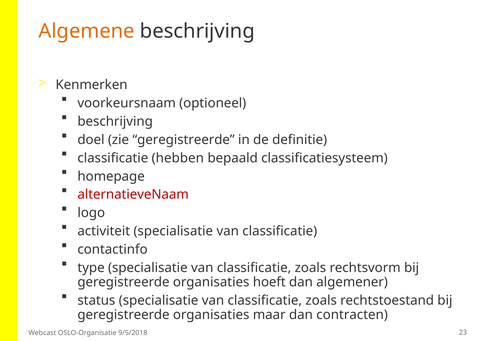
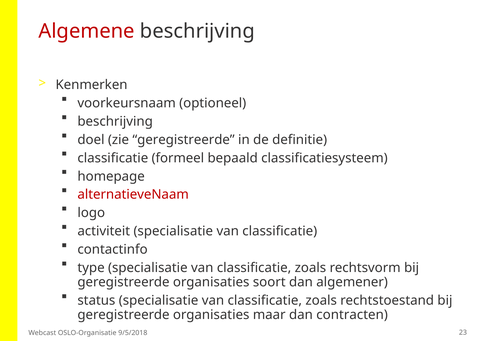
Algemene colour: orange -> red
hebben: hebben -> formeel
hoeft: hoeft -> soort
